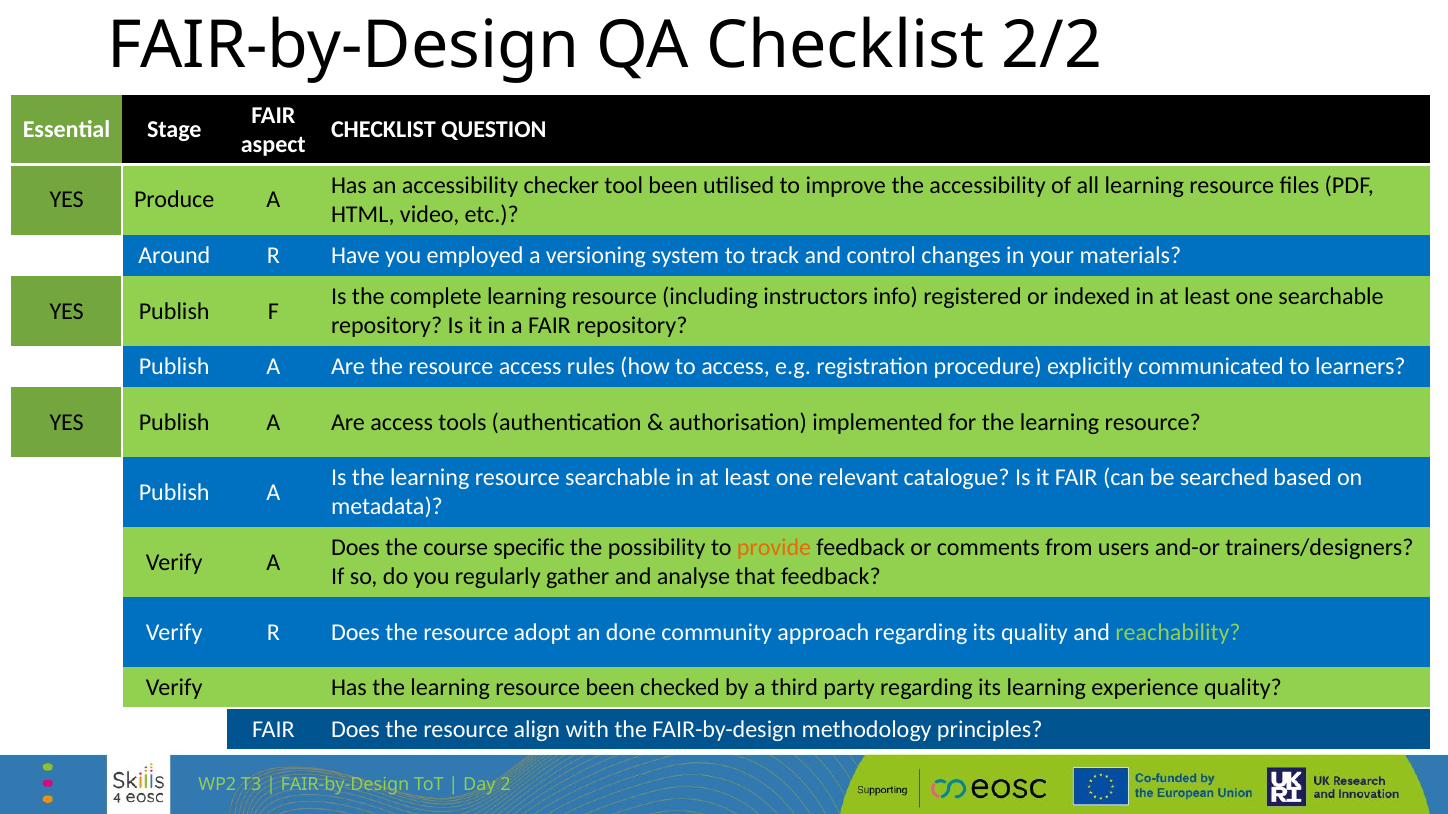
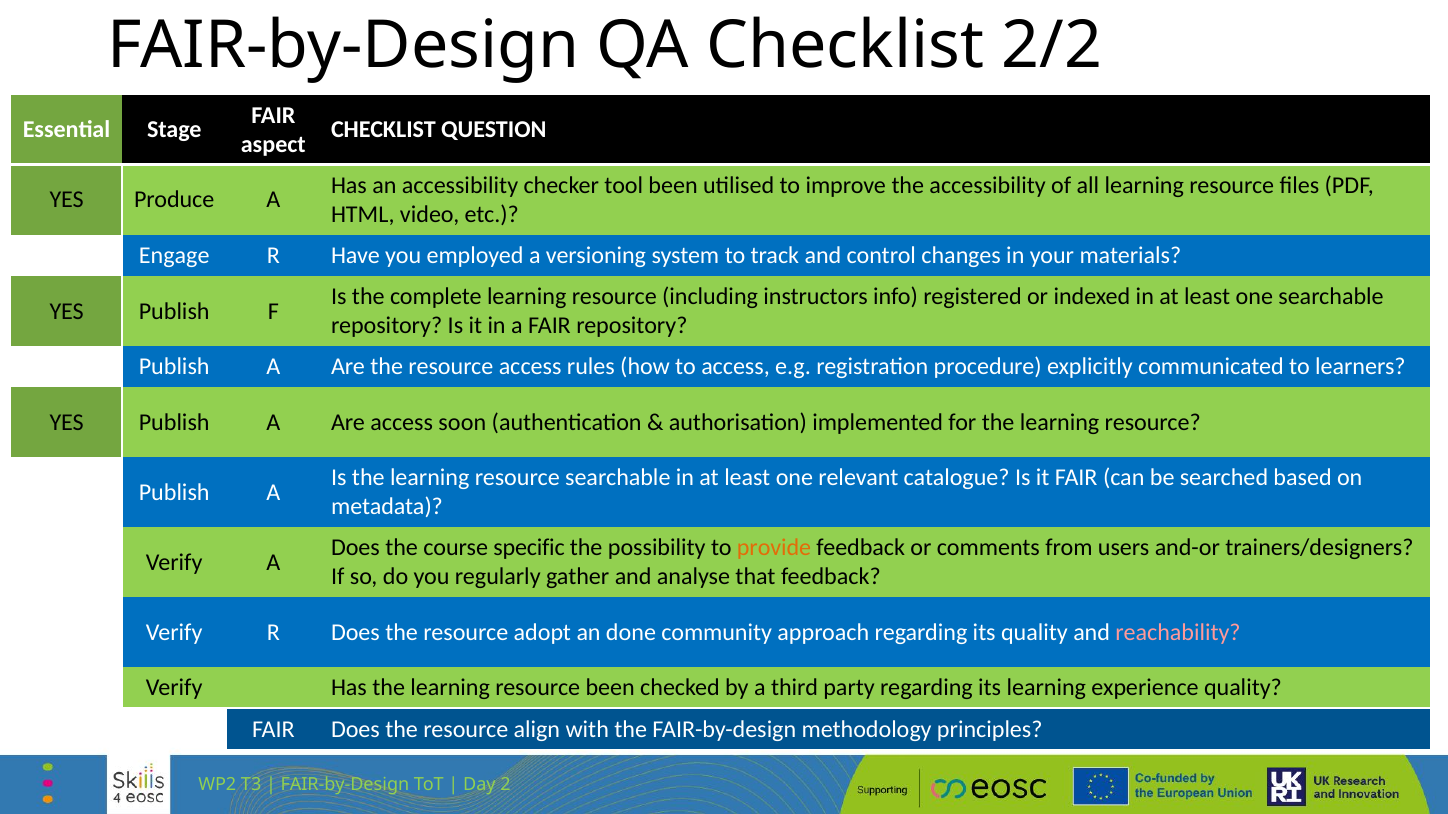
Around: Around -> Engage
tools: tools -> soon
reachability colour: light green -> pink
